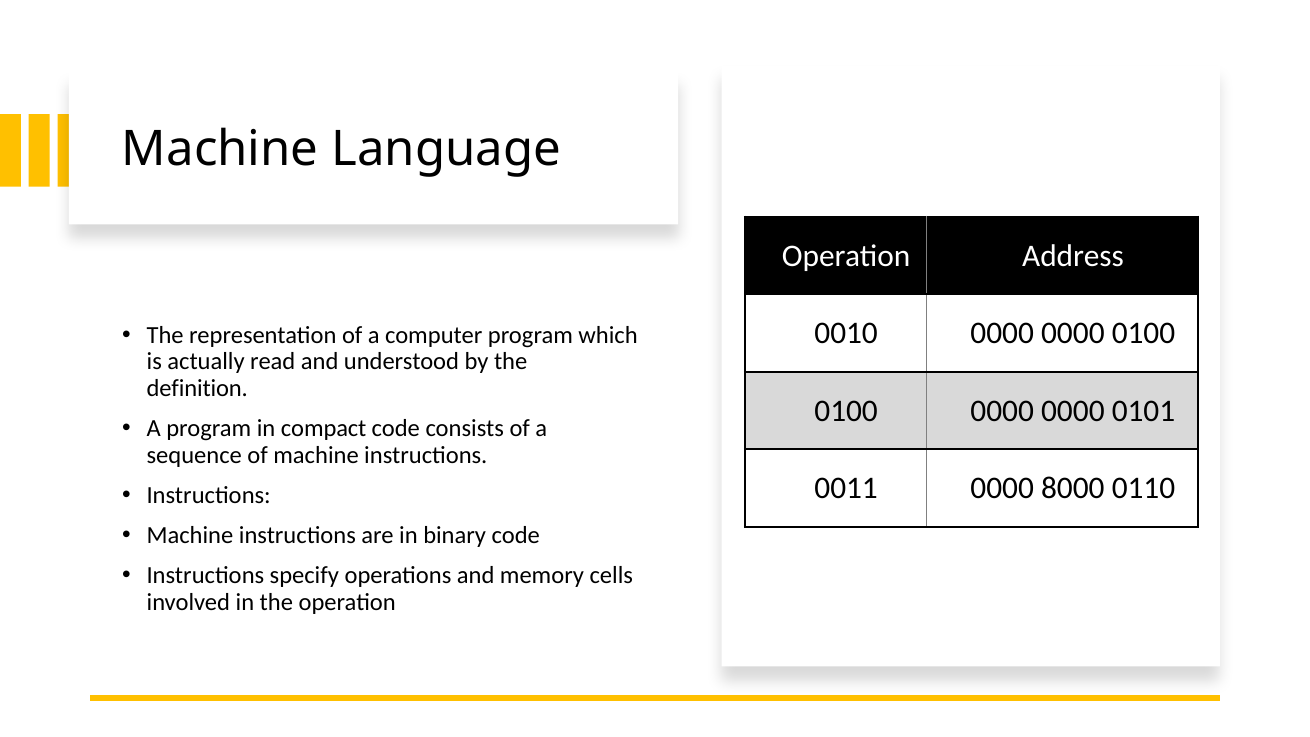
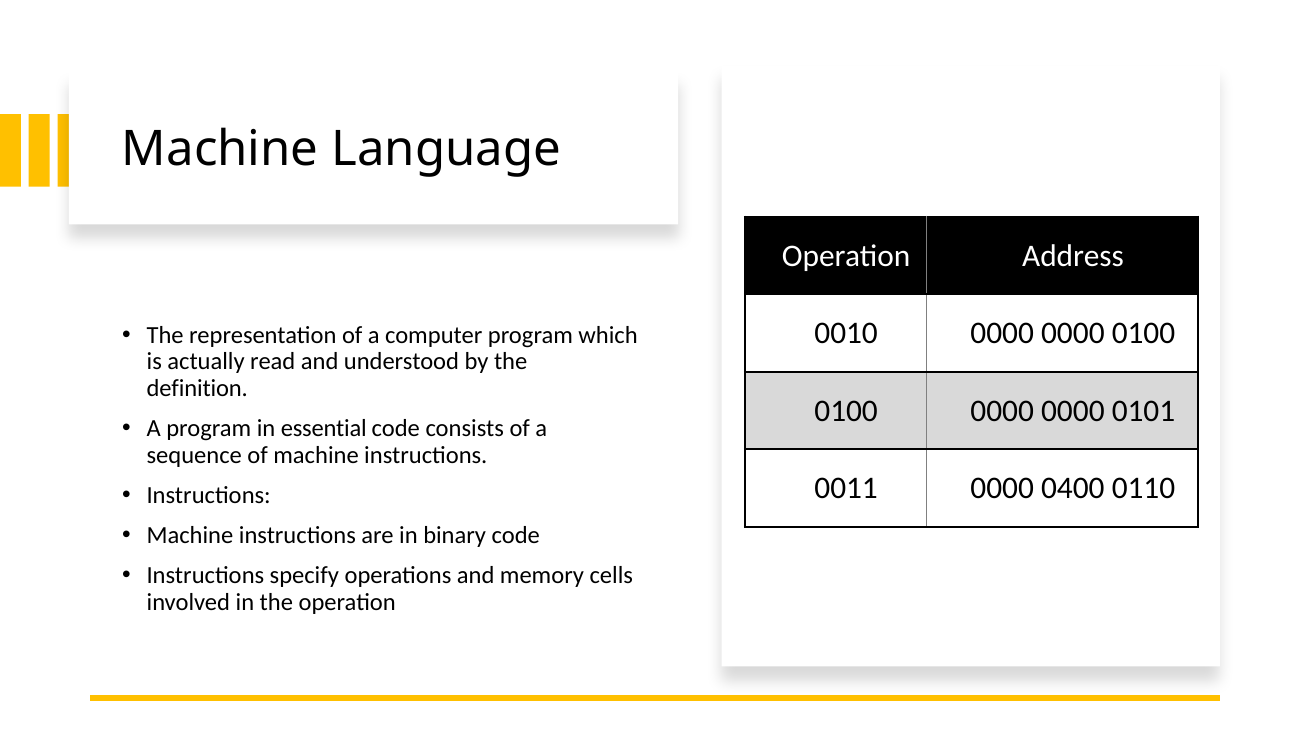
compact: compact -> essential
8000: 8000 -> 0400
